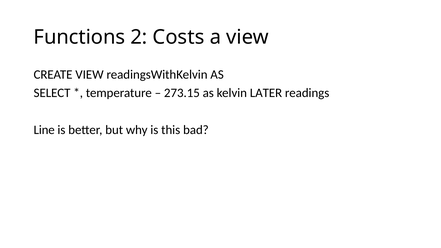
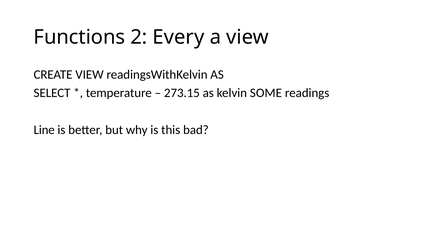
Costs: Costs -> Every
LATER: LATER -> SOME
